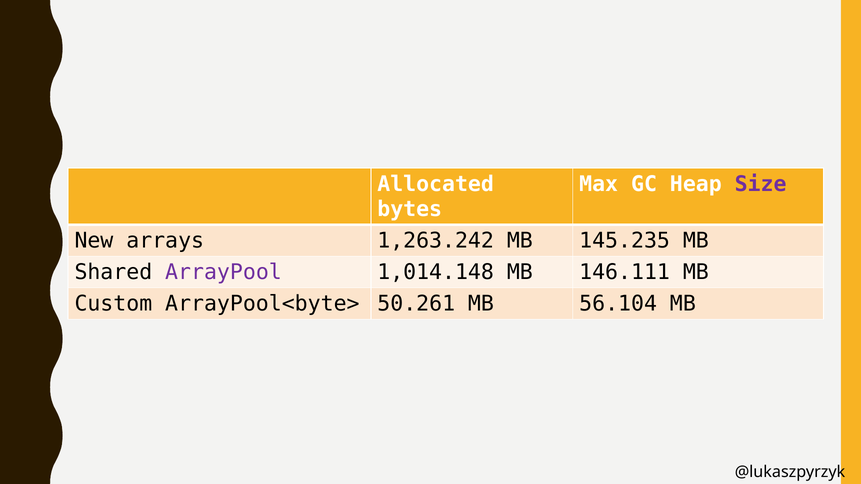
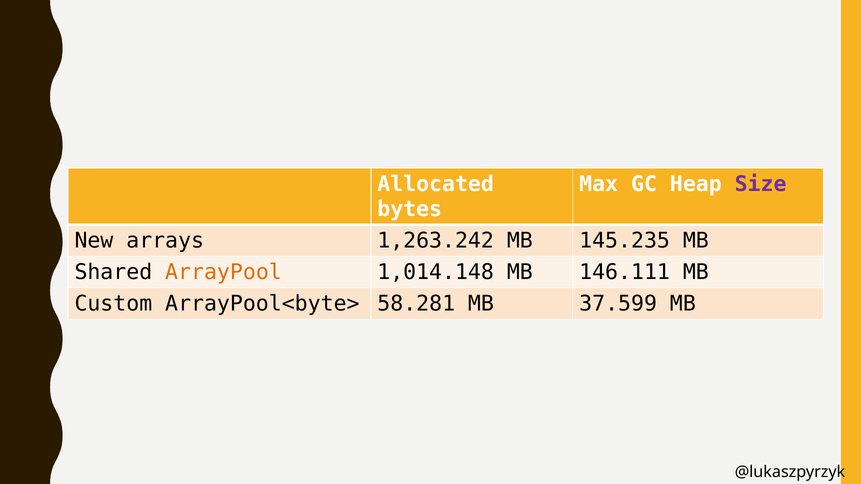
ArrayPool colour: purple -> orange
50.261: 50.261 -> 58.281
56.104: 56.104 -> 37.599
